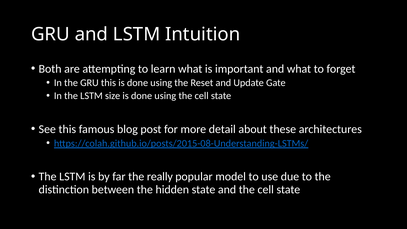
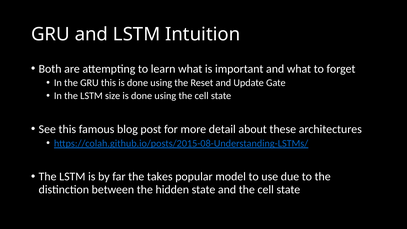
really: really -> takes
